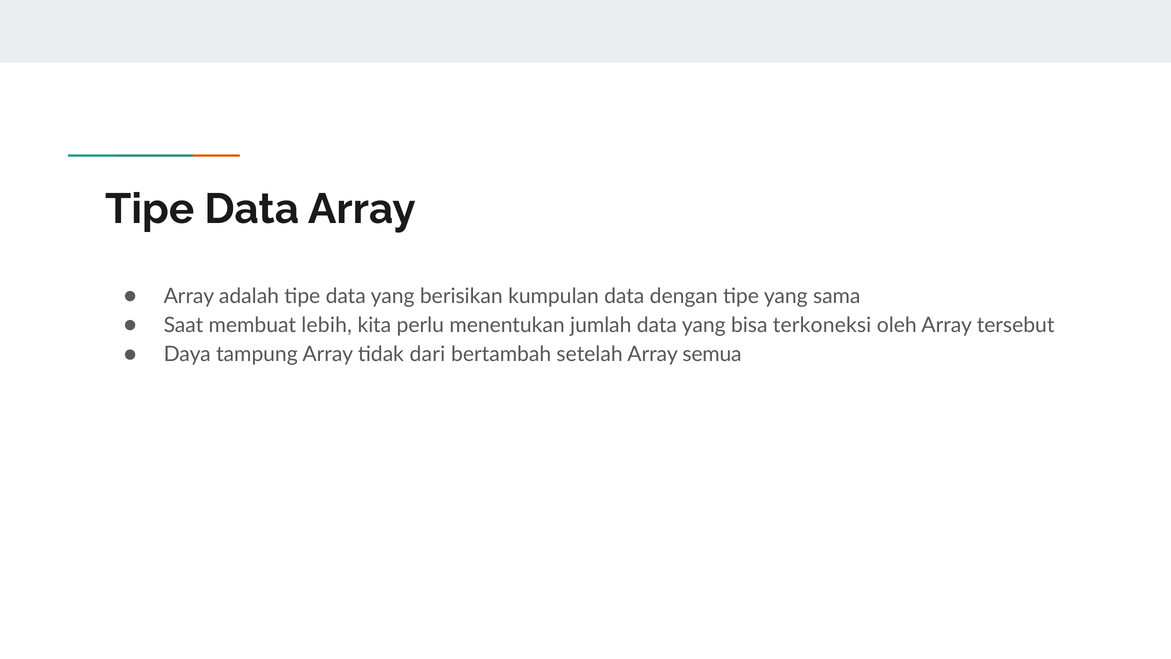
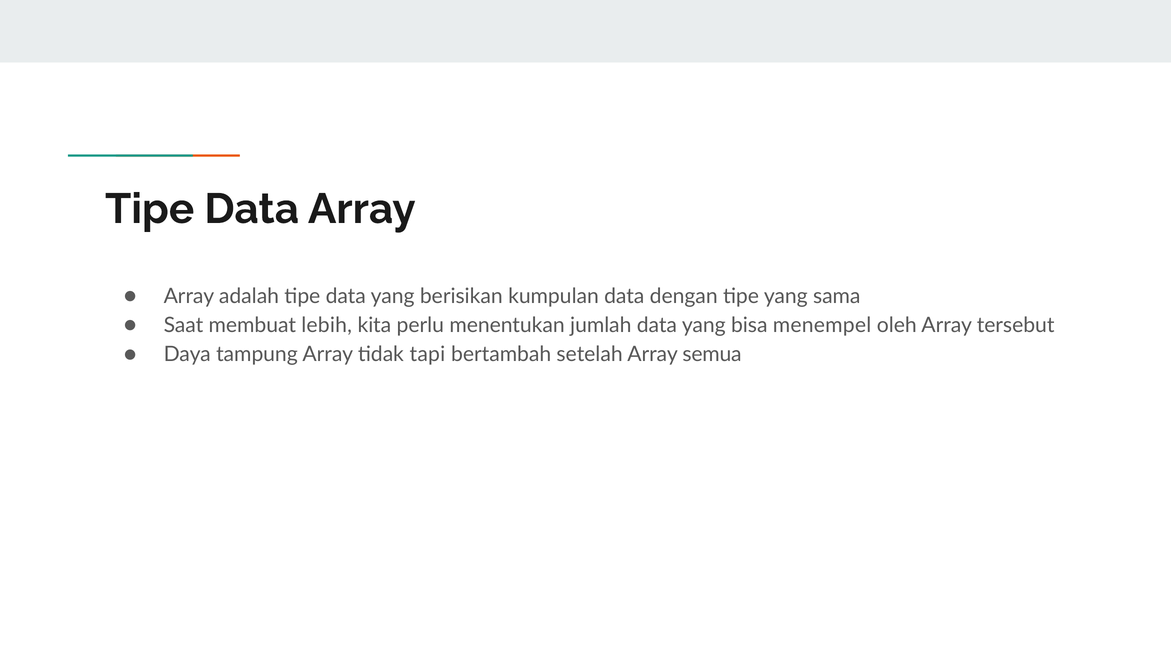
terkoneksi: terkoneksi -> menempel
dari: dari -> tapi
